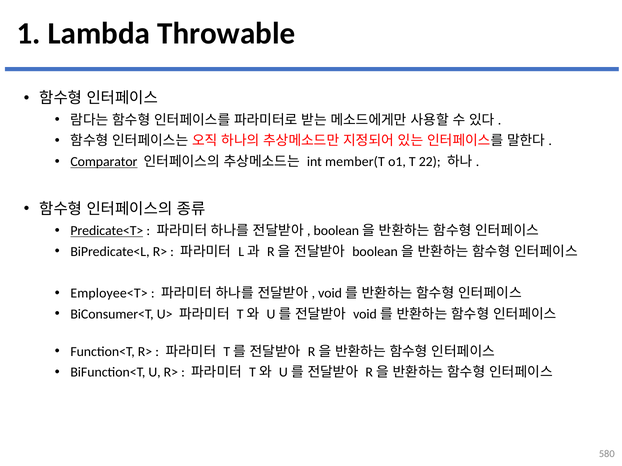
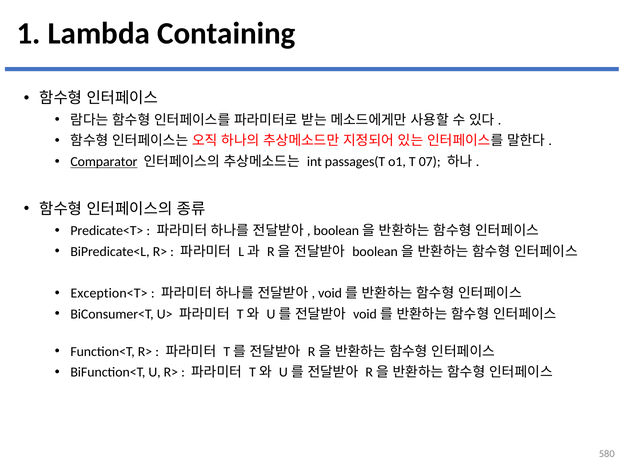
Throwable: Throwable -> Containing
member(T: member(T -> passages(T
22: 22 -> 07
Predicate<T> underline: present -> none
Employee<T>: Employee<T> -> Exception<T>
